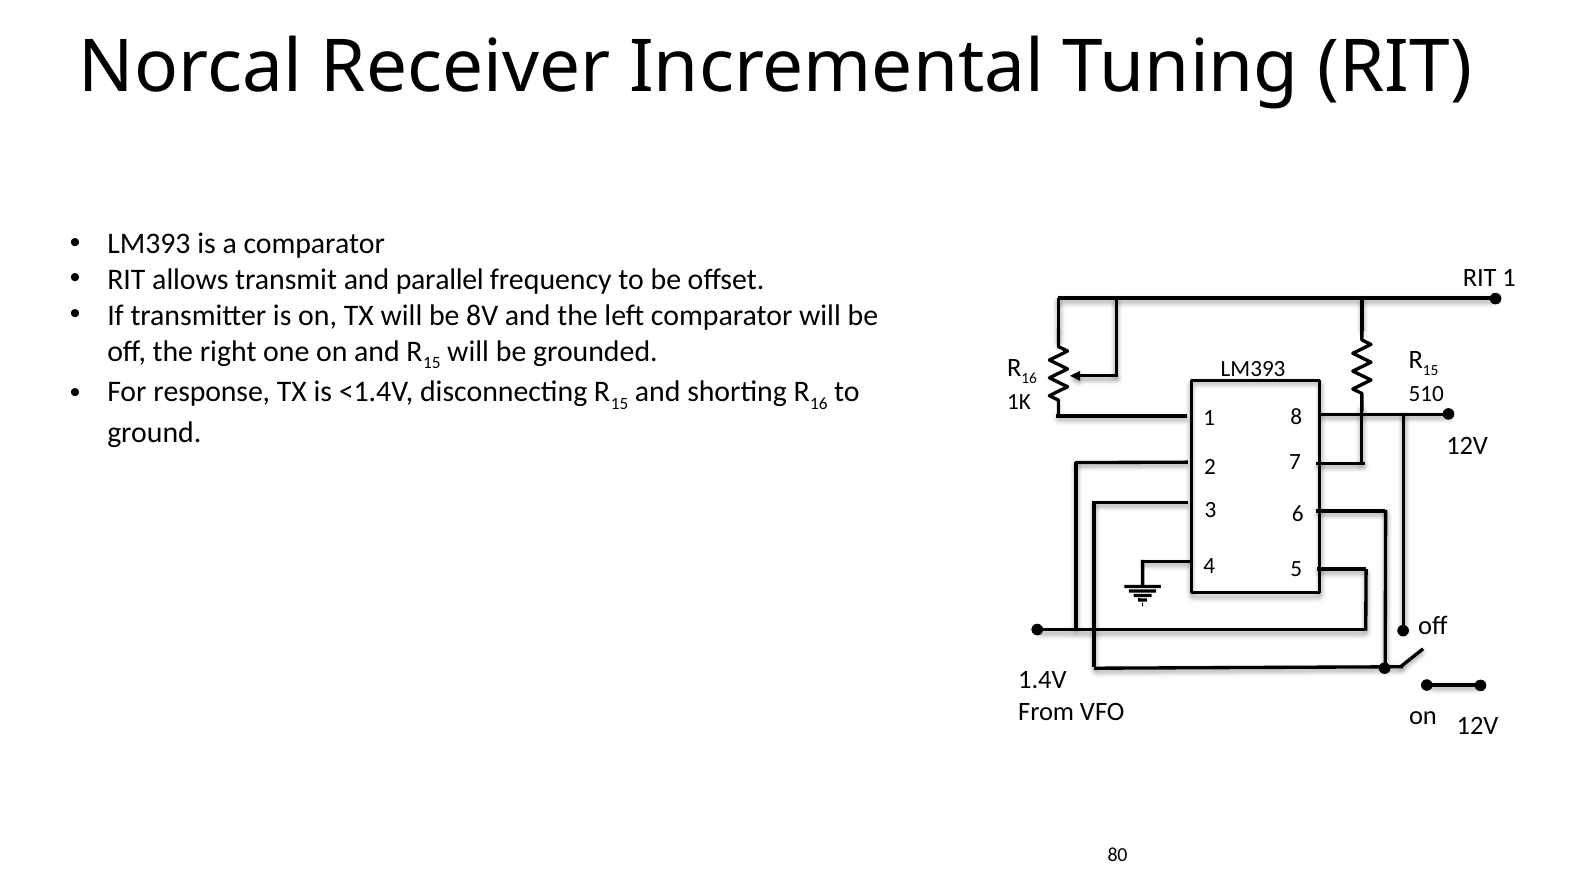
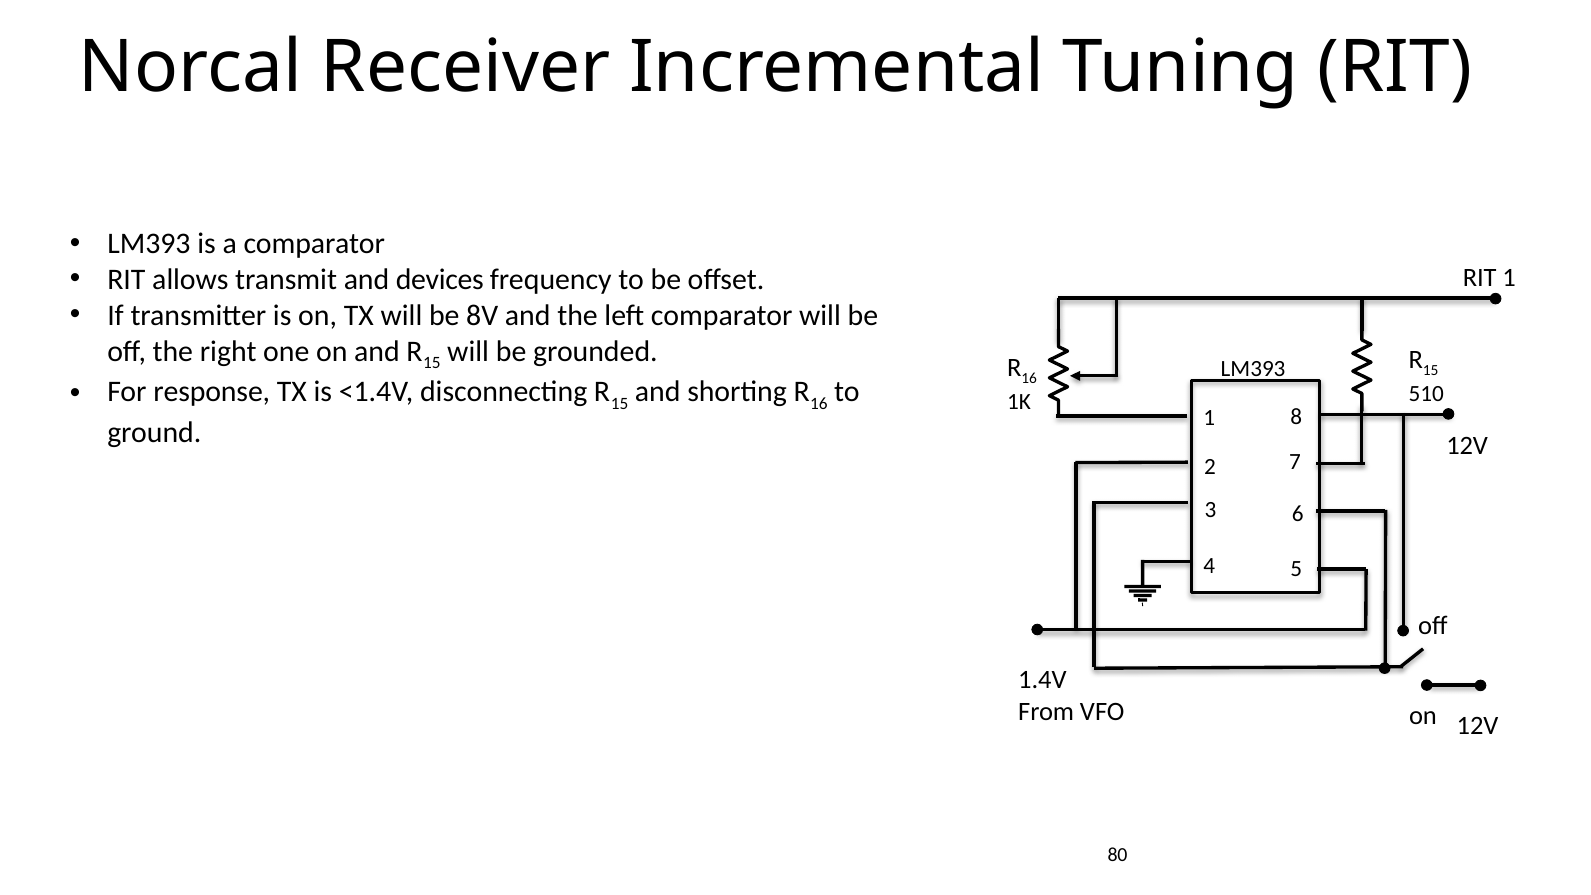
parallel: parallel -> devices
